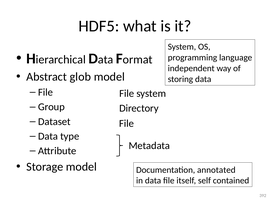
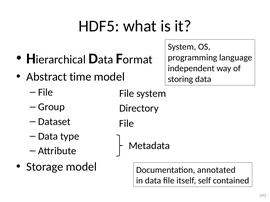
glob: glob -> time
